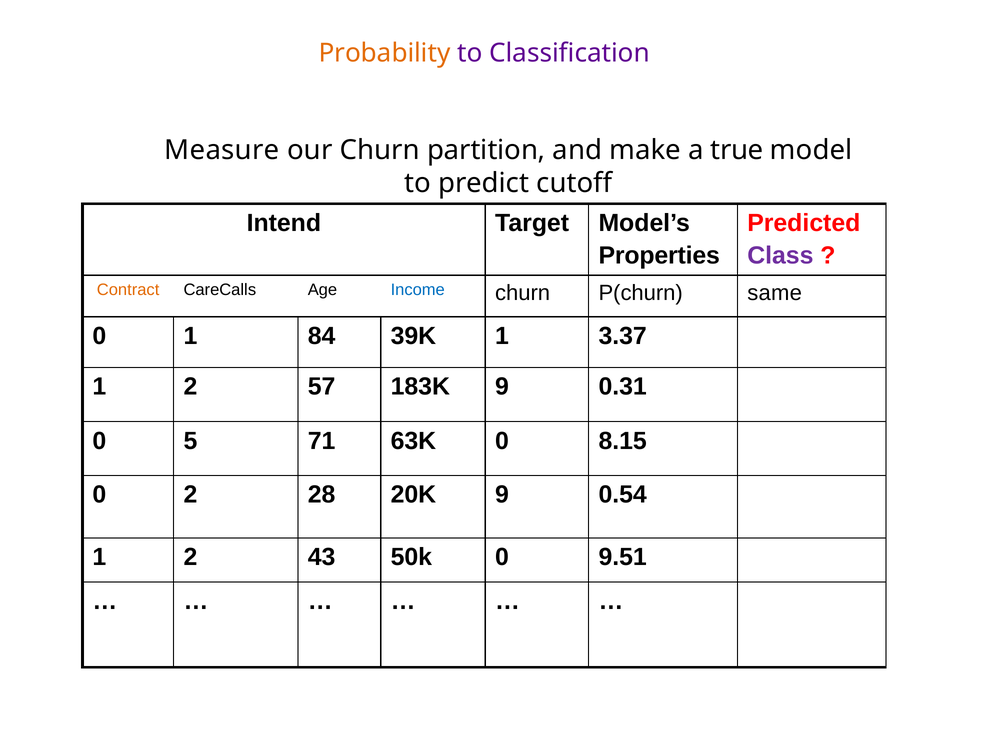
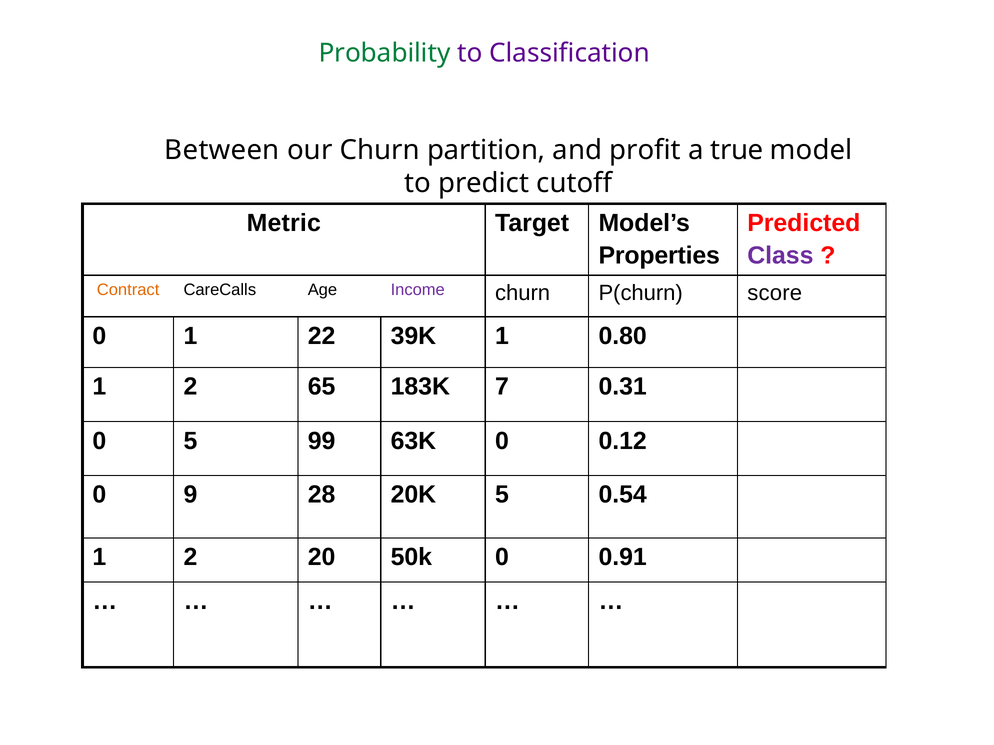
Probability colour: orange -> green
Measure: Measure -> Between
make: make -> profit
Intend: Intend -> Metric
Income colour: blue -> purple
same: same -> score
84: 84 -> 22
3.37: 3.37 -> 0.80
57: 57 -> 65
183K 9: 9 -> 7
71: 71 -> 99
8.15: 8.15 -> 0.12
0 2: 2 -> 9
20K 9: 9 -> 5
43: 43 -> 20
9.51: 9.51 -> 0.91
